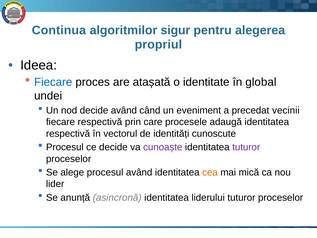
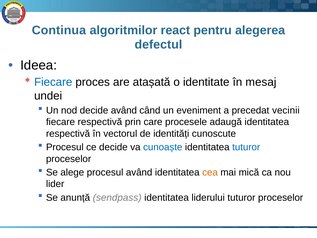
sigur: sigur -> react
propriul: propriul -> defectul
global: global -> mesaj
cunoaște colour: purple -> blue
tuturor at (246, 147) colour: purple -> blue
asincronă: asincronă -> sendpass
